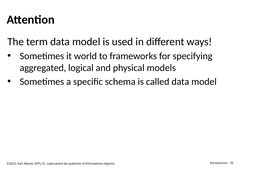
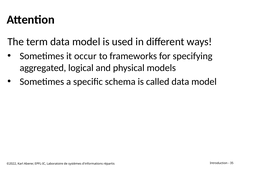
world: world -> occur
